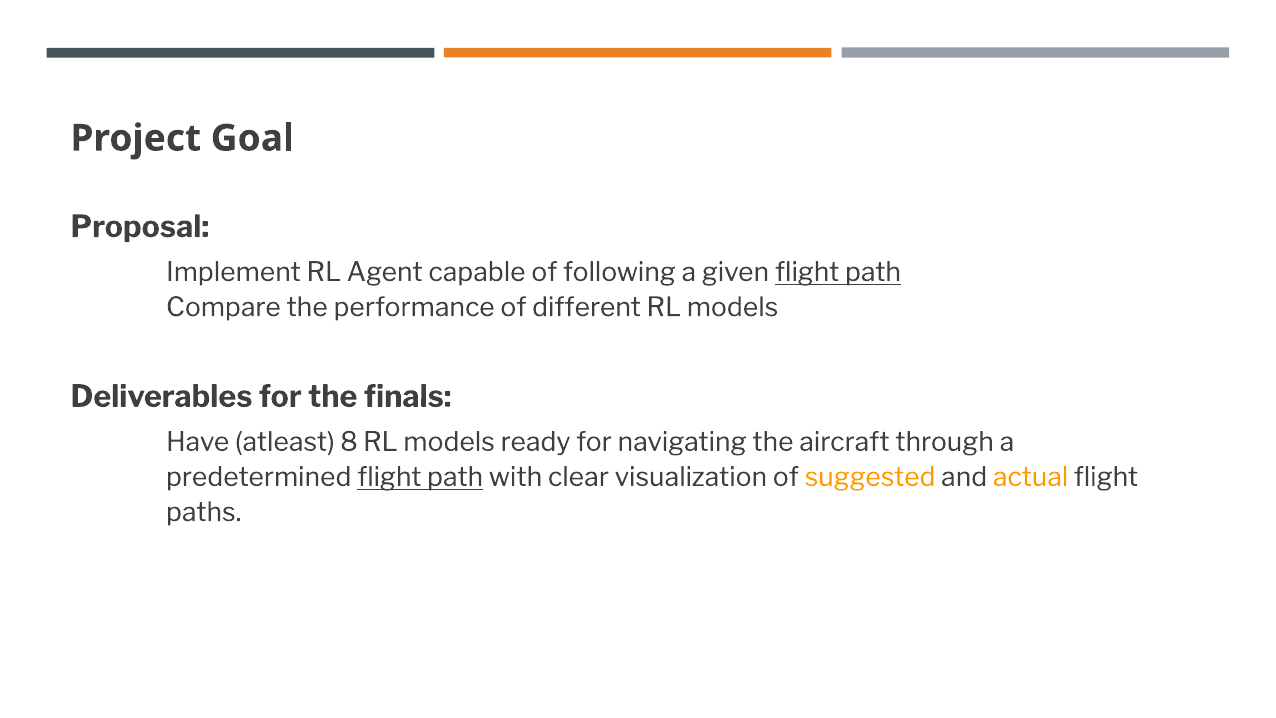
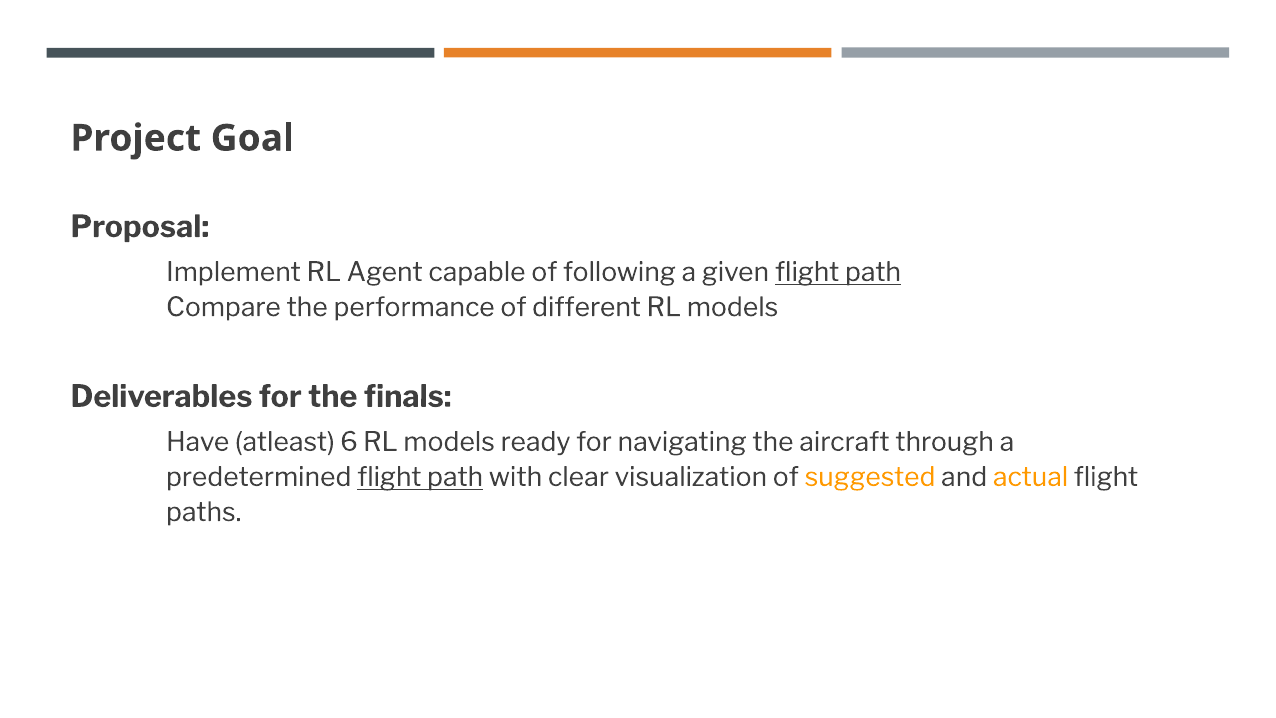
8: 8 -> 6
